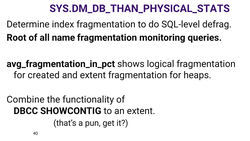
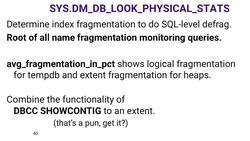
SYS.DM_DB_THAN_PHYSICAL_STATS: SYS.DM_DB_THAN_PHYSICAL_STATS -> SYS.DM_DB_LOOK_PHYSICAL_STATS
created: created -> tempdb
